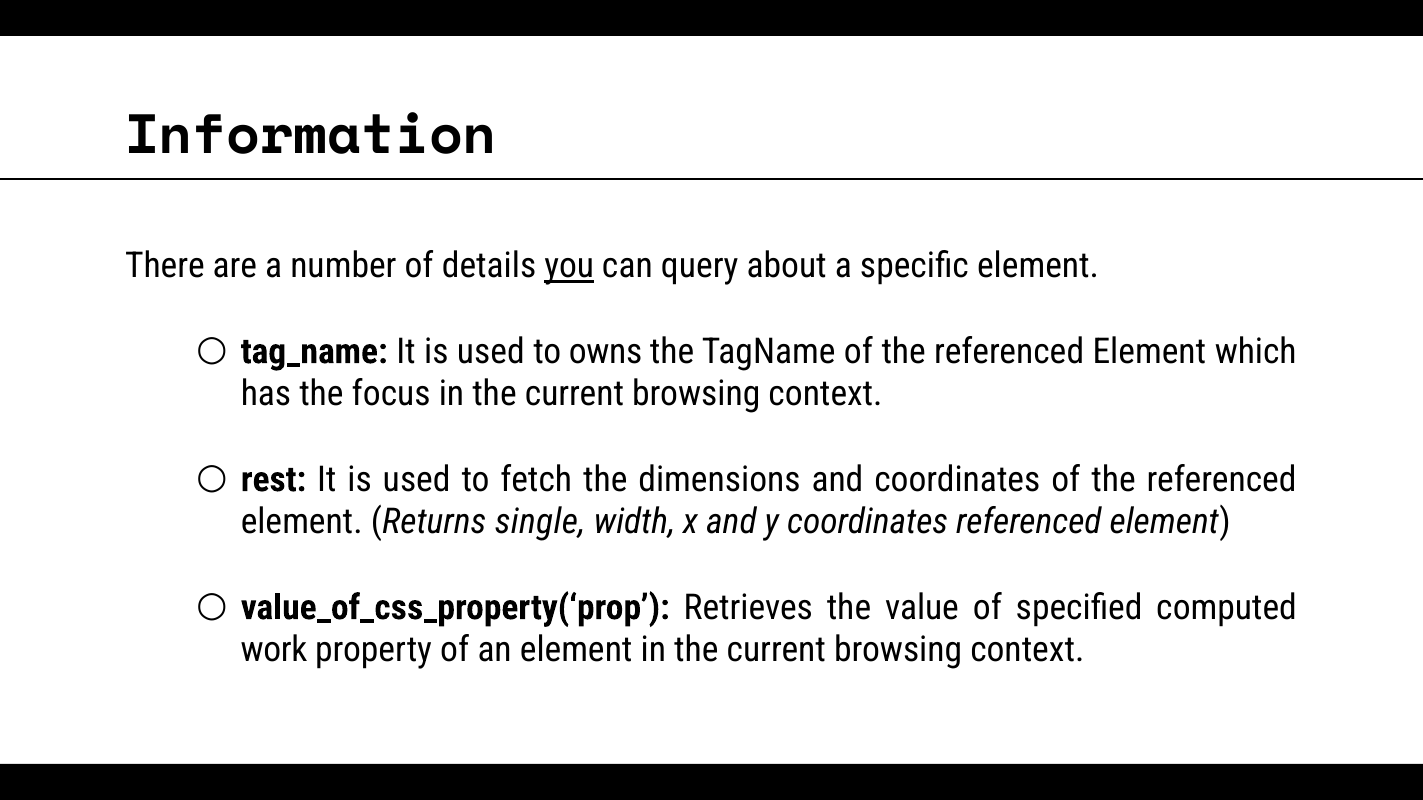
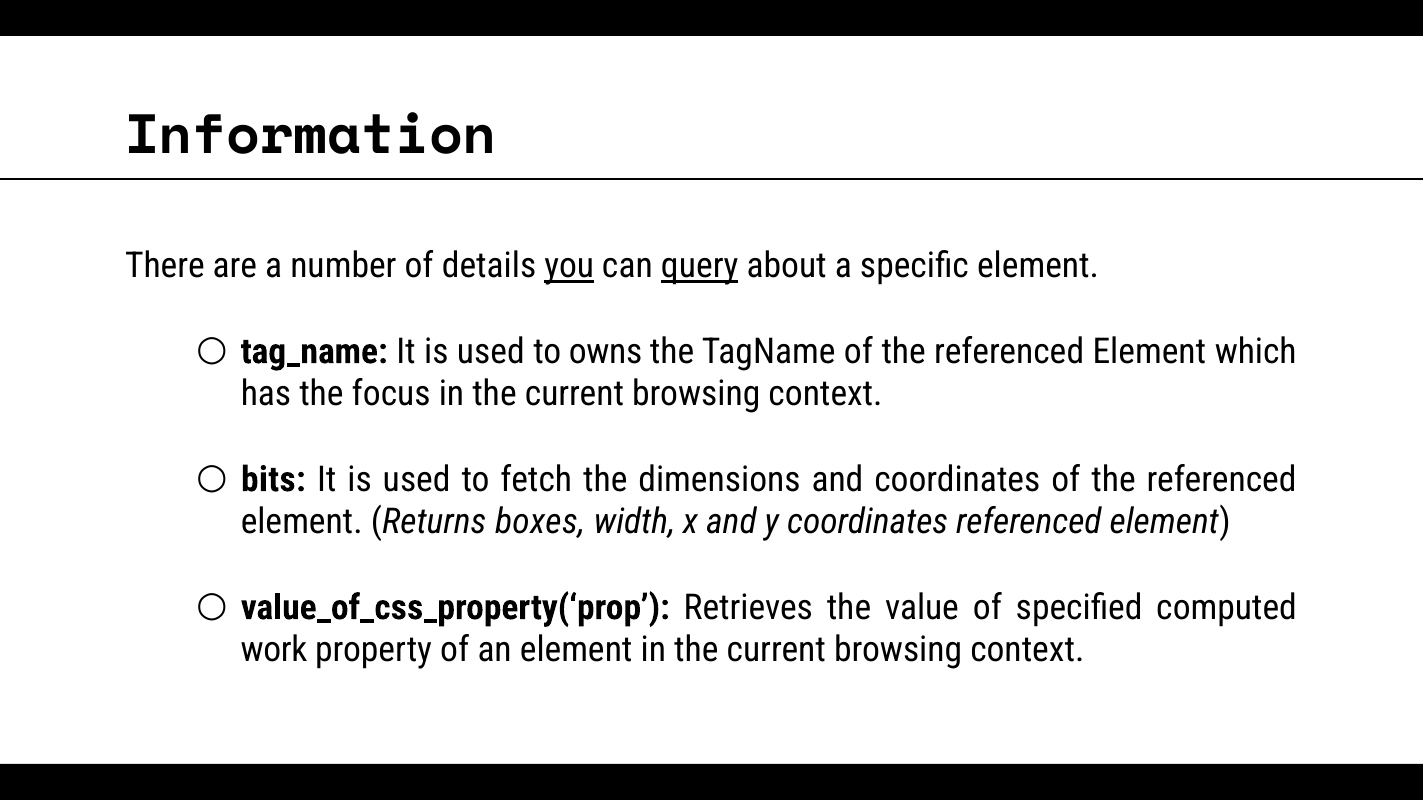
query underline: none -> present
rest: rest -> bits
single: single -> boxes
